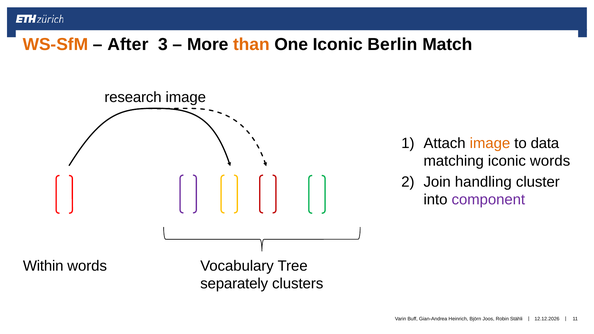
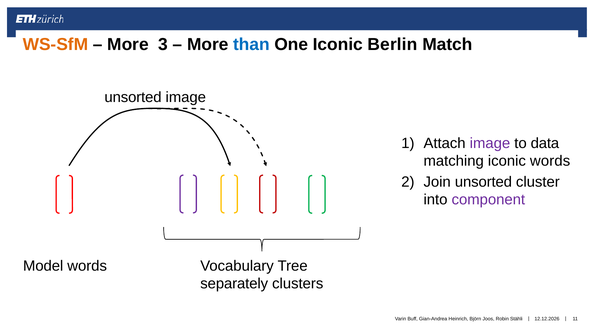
After at (128, 44): After -> More
than colour: orange -> blue
research at (133, 97): research -> unsorted
image at (490, 143) colour: orange -> purple
Join handling: handling -> unsorted
Within: Within -> Model
